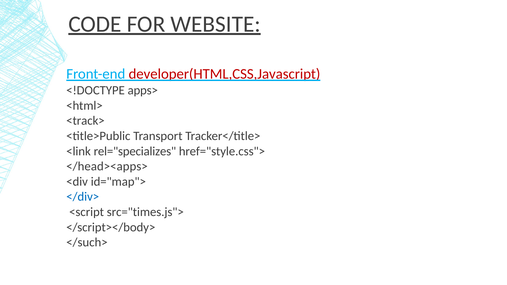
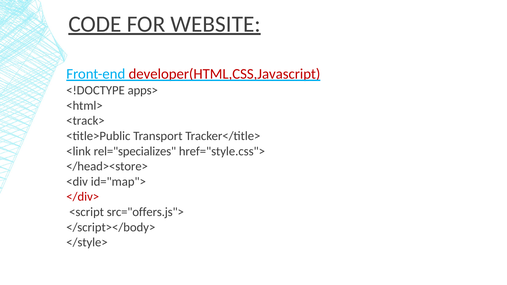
</head><apps>: </head><apps> -> </head><store>
</div> colour: blue -> red
src="times.js">: src="times.js"> -> src="offers.js">
</such>: </such> -> </style>
